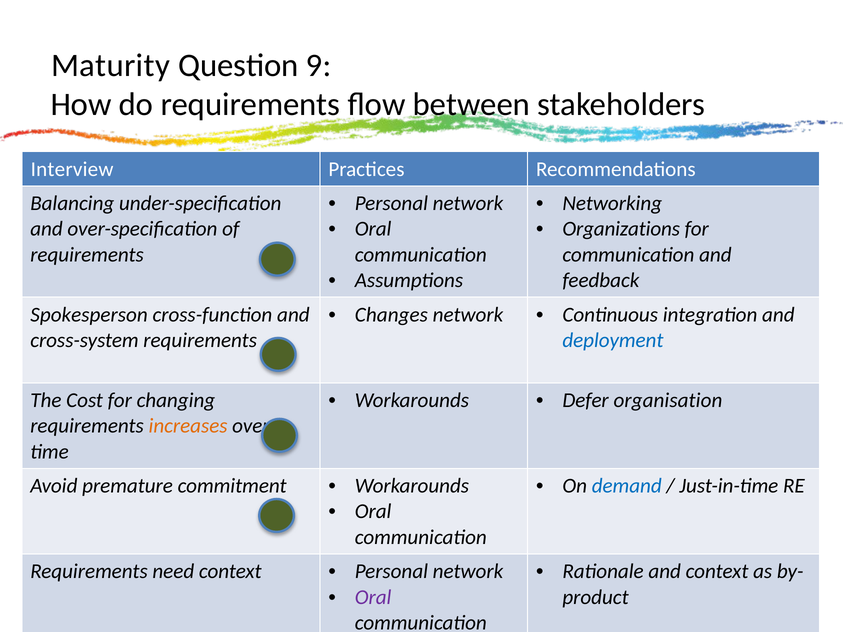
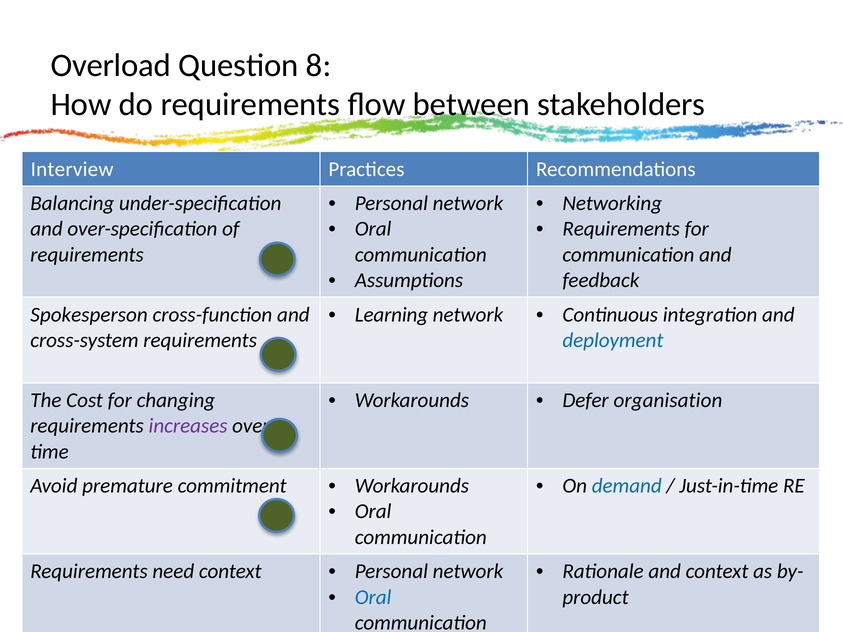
Maturity: Maturity -> Overload
9: 9 -> 8
Organizations at (621, 229): Organizations -> Requirements
Changes: Changes -> Learning
increases colour: orange -> purple
Oral at (373, 597) colour: purple -> blue
